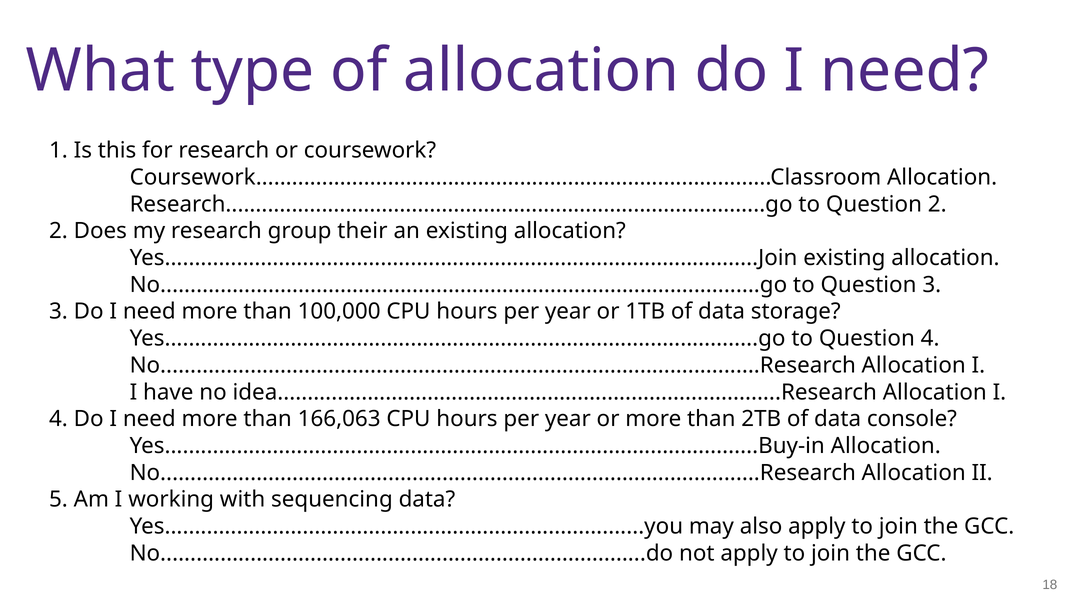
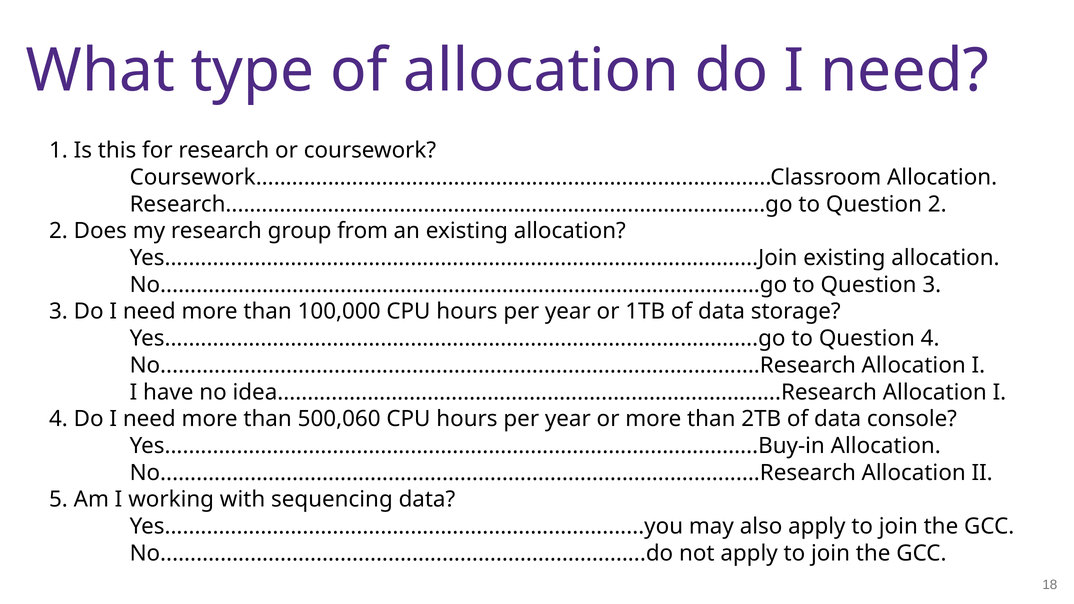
their: their -> from
166,063: 166,063 -> 500,060
